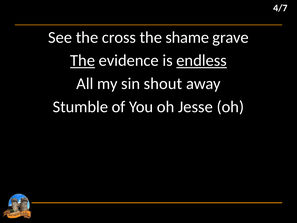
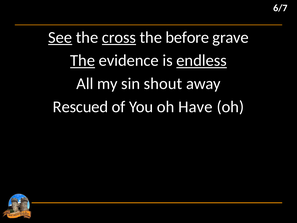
4/7: 4/7 -> 6/7
See underline: none -> present
cross underline: none -> present
shame: shame -> before
Stumble: Stumble -> Rescued
Jesse: Jesse -> Have
